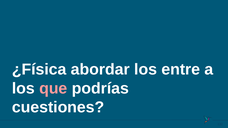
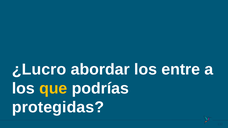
¿Física: ¿Física -> ¿Lucro
que colour: pink -> yellow
cuestiones: cuestiones -> protegidas
